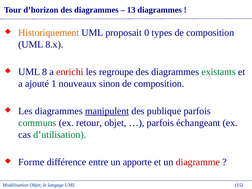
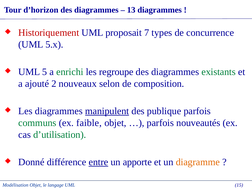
Historiquement colour: orange -> red
0: 0 -> 7
types de composition: composition -> concurrence
8.x: 8.x -> 5.x
8: 8 -> 5
enrichi colour: red -> green
1: 1 -> 2
sinon: sinon -> selon
retour: retour -> faible
échangeant: échangeant -> nouveautés
Forme: Forme -> Donné
entre underline: none -> present
diagramme colour: red -> orange
